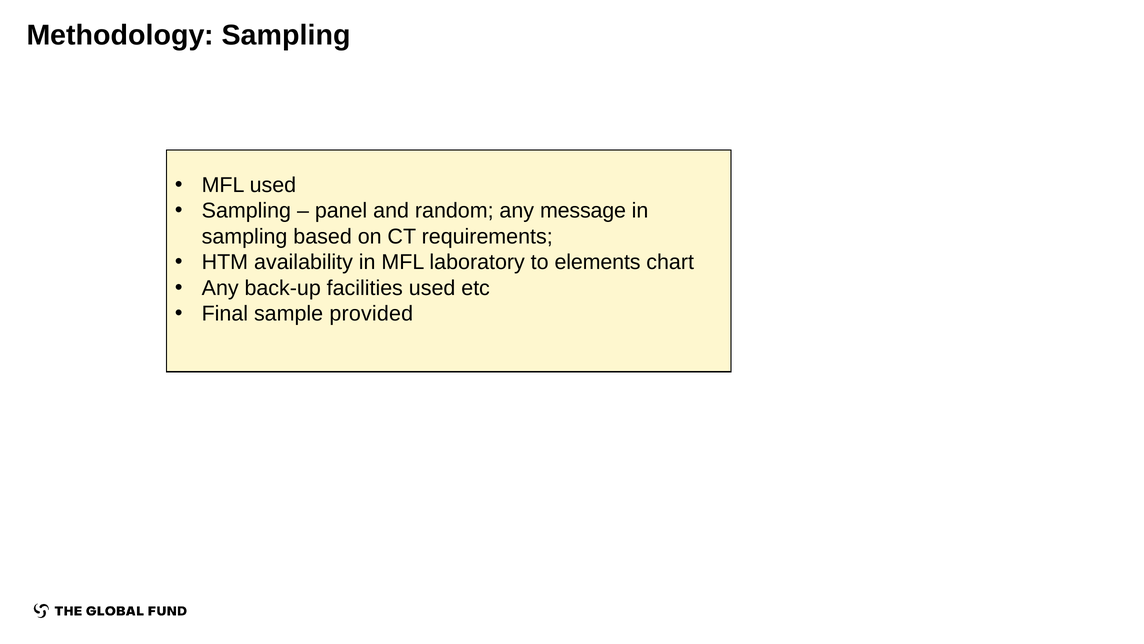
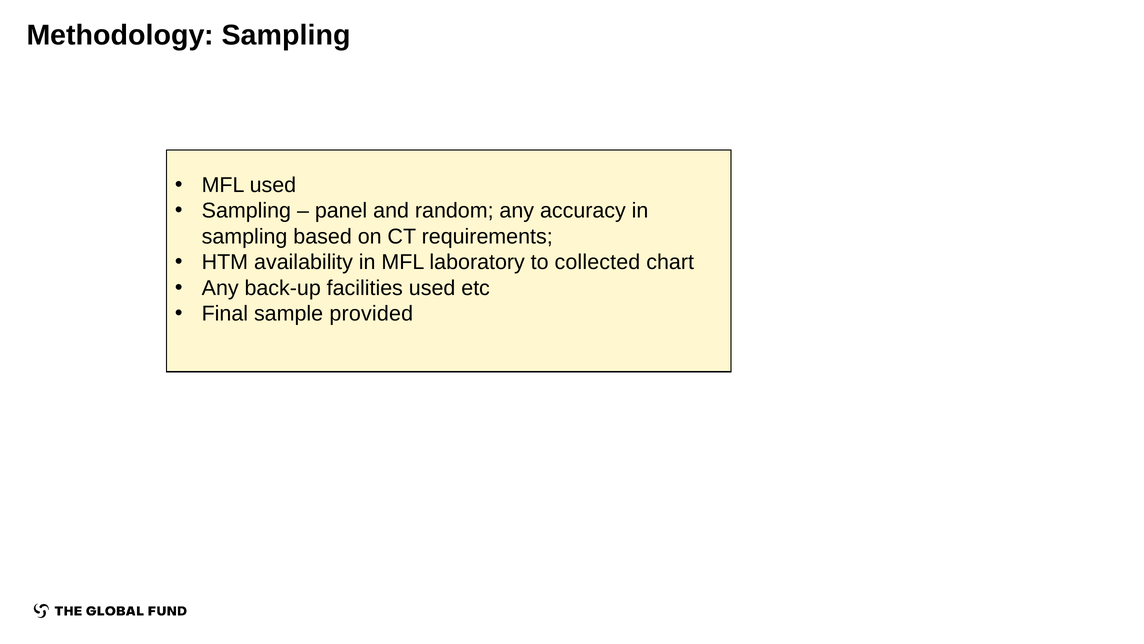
message: message -> accuracy
elements: elements -> collected
